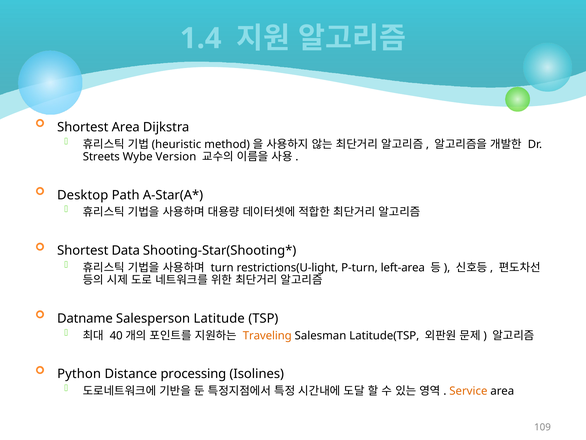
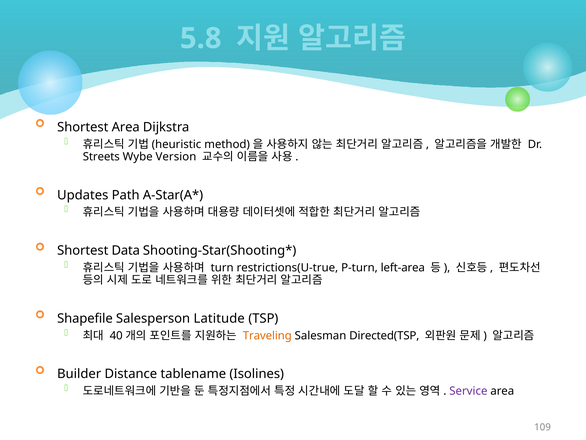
1.4: 1.4 -> 5.8
Desktop: Desktop -> Updates
restrictions(U-light: restrictions(U-light -> restrictions(U-true
Datname: Datname -> Shapefile
Latitude(TSP: Latitude(TSP -> Directed(TSP
Python: Python -> Builder
processing: processing -> tablename
Service colour: orange -> purple
